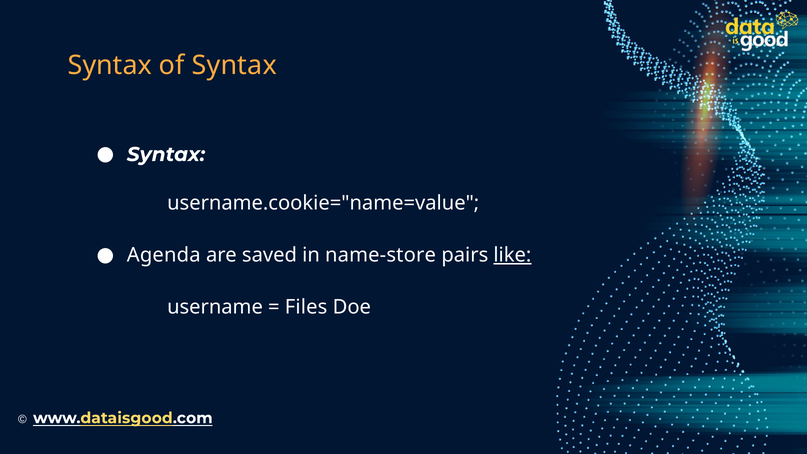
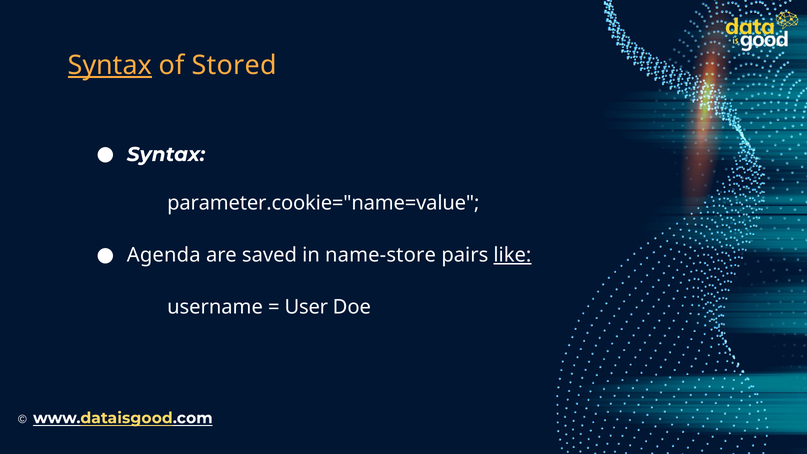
Syntax at (110, 65) underline: none -> present
of Syntax: Syntax -> Stored
username.cookie="name=value: username.cookie="name=value -> parameter.cookie="name=value
Files: Files -> User
